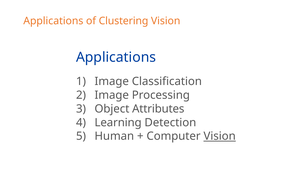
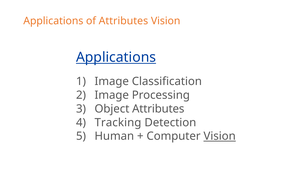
of Clustering: Clustering -> Attributes
Applications at (116, 57) underline: none -> present
Learning: Learning -> Tracking
